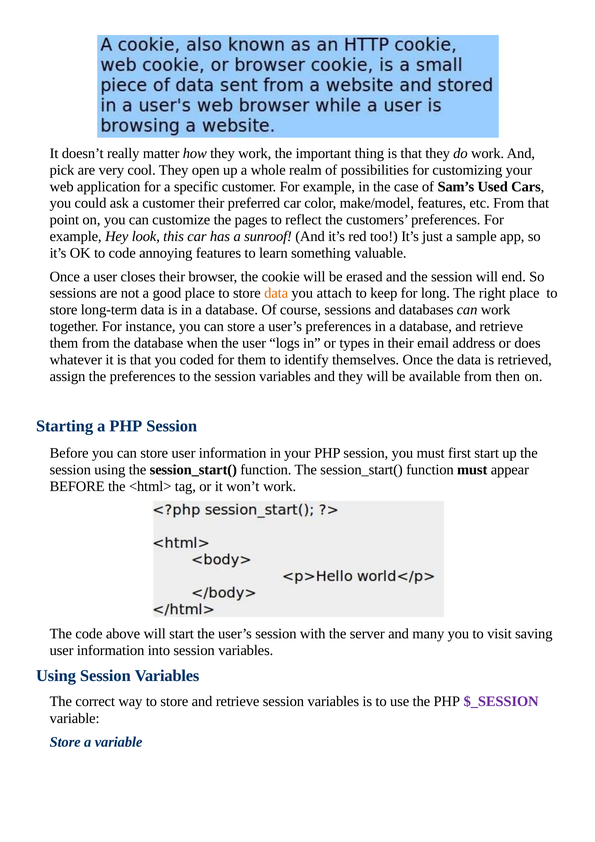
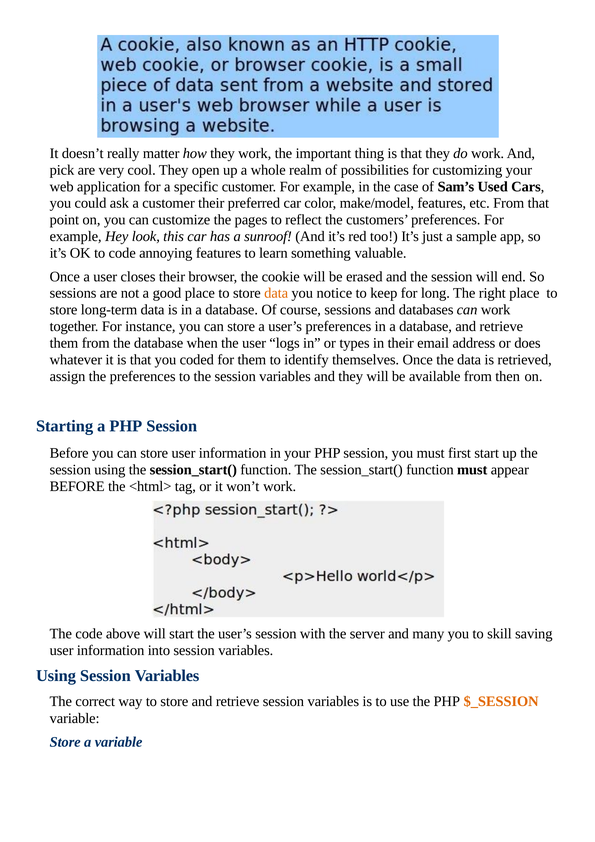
attach: attach -> notice
visit: visit -> skill
$_SESSION colour: purple -> orange
